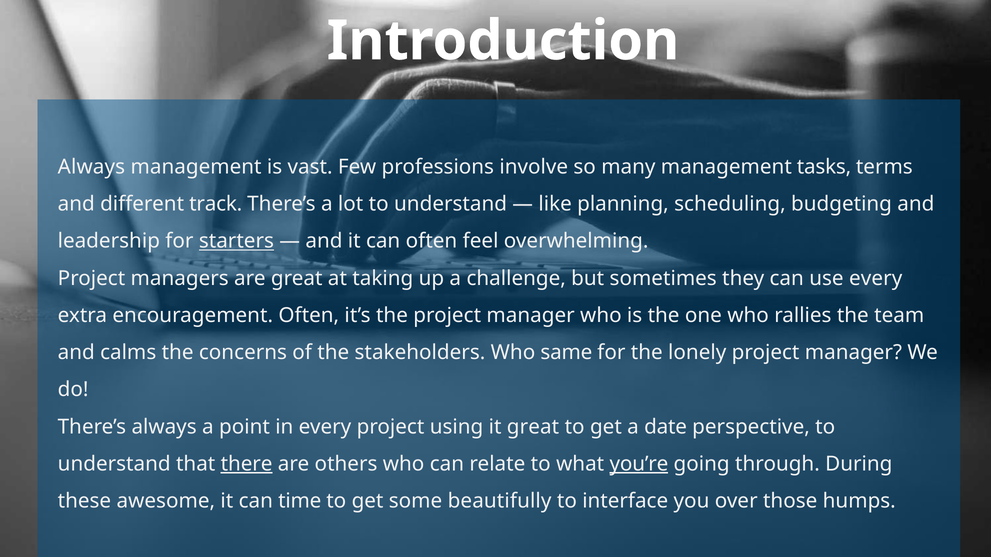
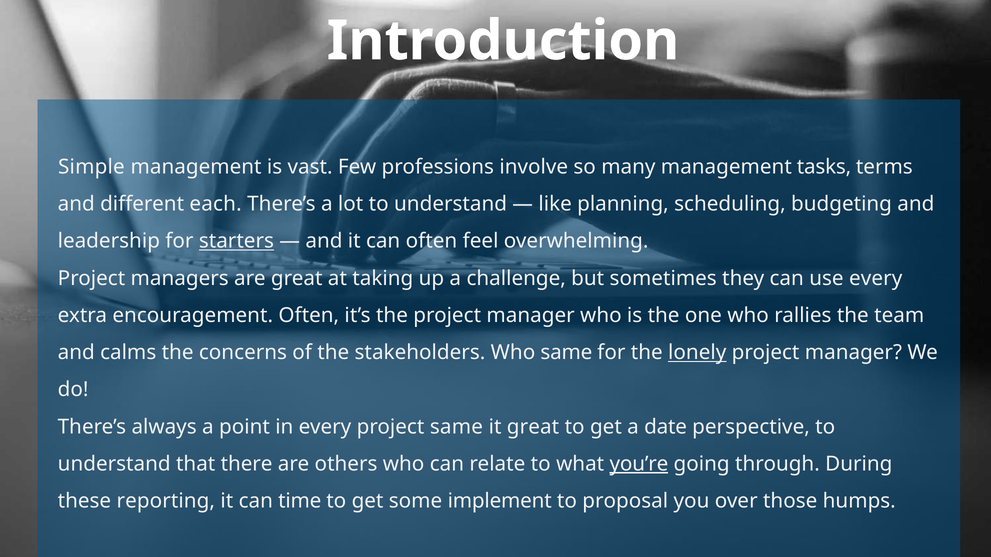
Always at (91, 167): Always -> Simple
track: track -> each
lonely underline: none -> present
project using: using -> same
there underline: present -> none
awesome: awesome -> reporting
beautifully: beautifully -> implement
interface: interface -> proposal
